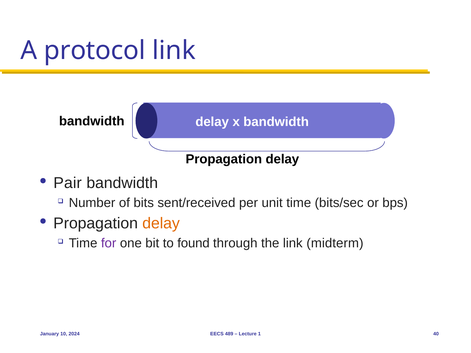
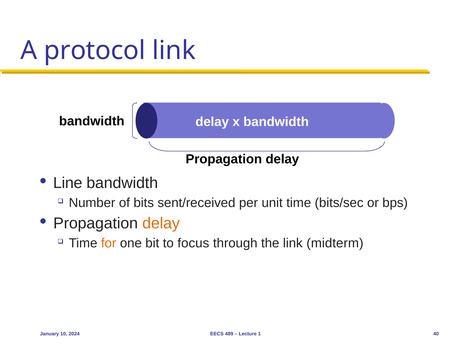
Pair: Pair -> Line
for colour: purple -> orange
found: found -> focus
